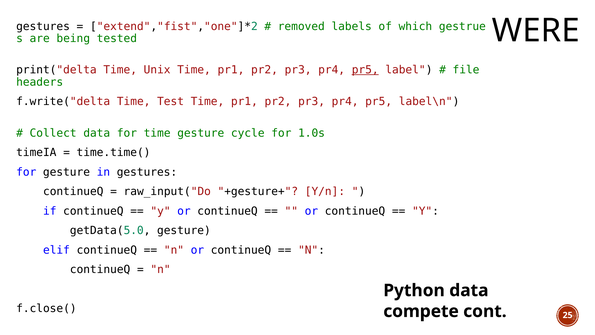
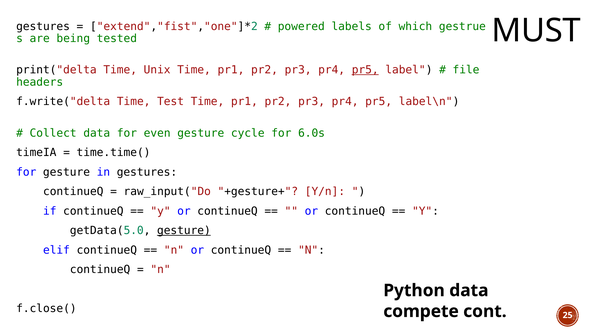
removed: removed -> powered
WERE: WERE -> MUST
for time: time -> even
1.0s: 1.0s -> 6.0s
gesture at (184, 230) underline: none -> present
